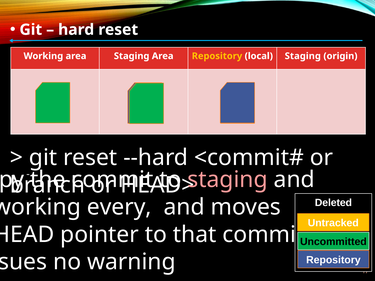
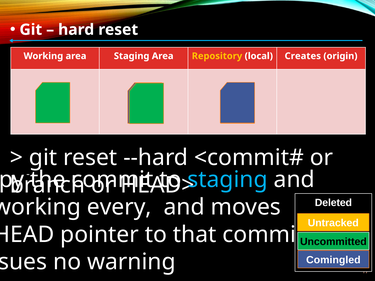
local Staging: Staging -> Creates
staging at (228, 180) colour: pink -> light blue
Repository at (333, 260): Repository -> Comingled
